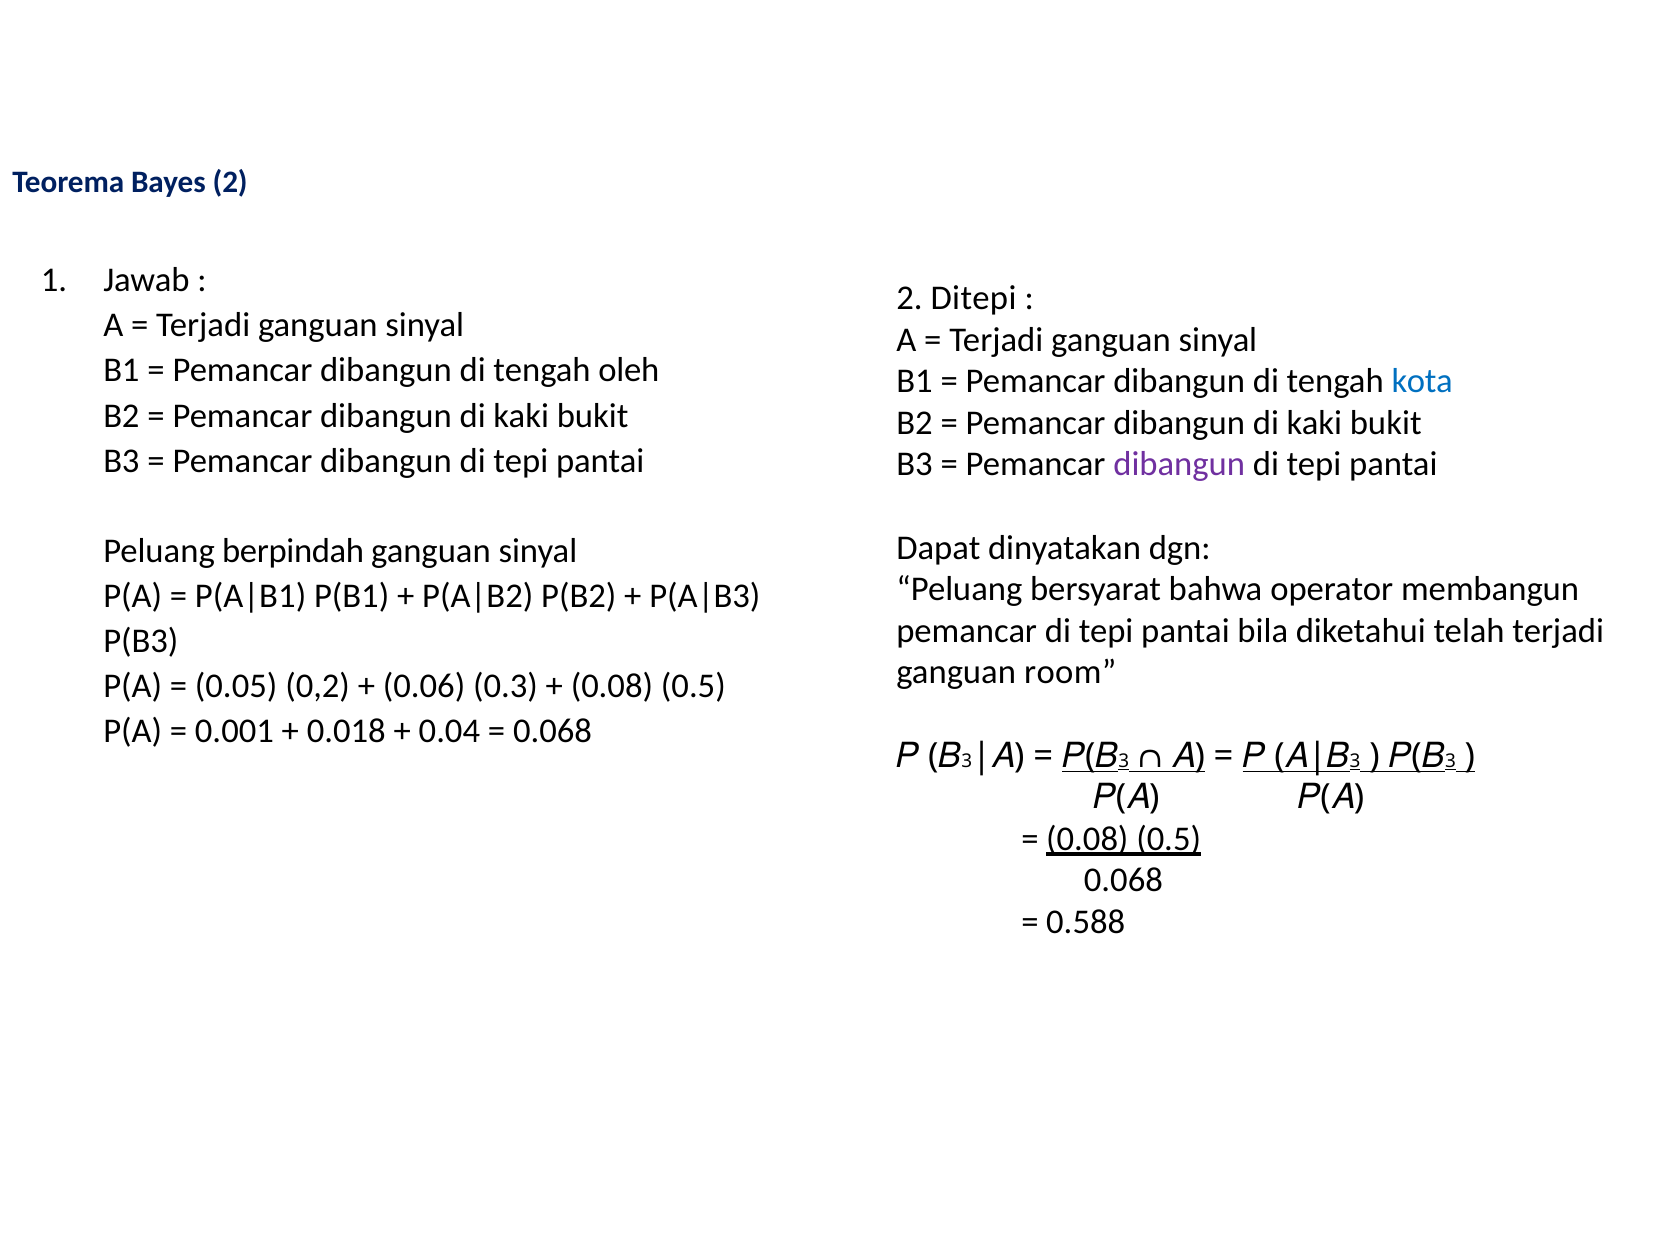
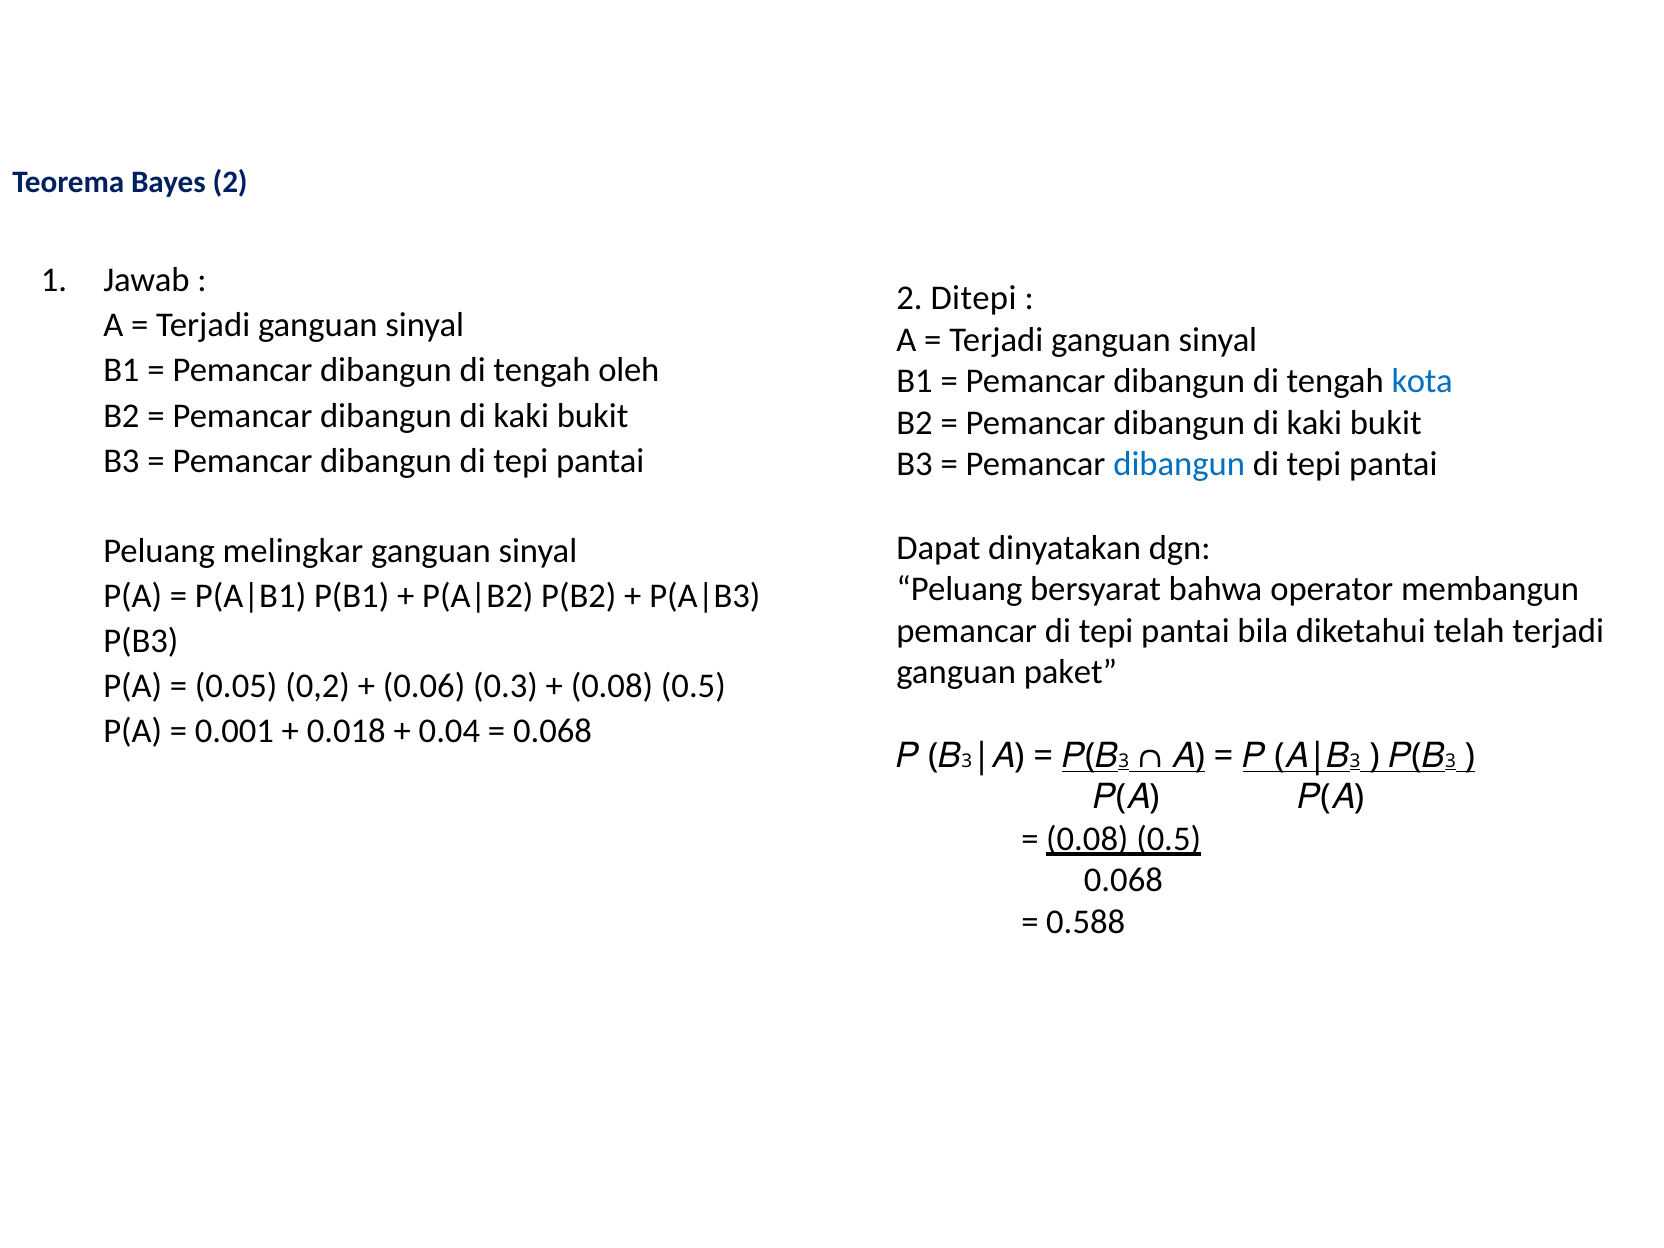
dibangun at (1179, 465) colour: purple -> blue
berpindah: berpindah -> melingkar
room: room -> paket
